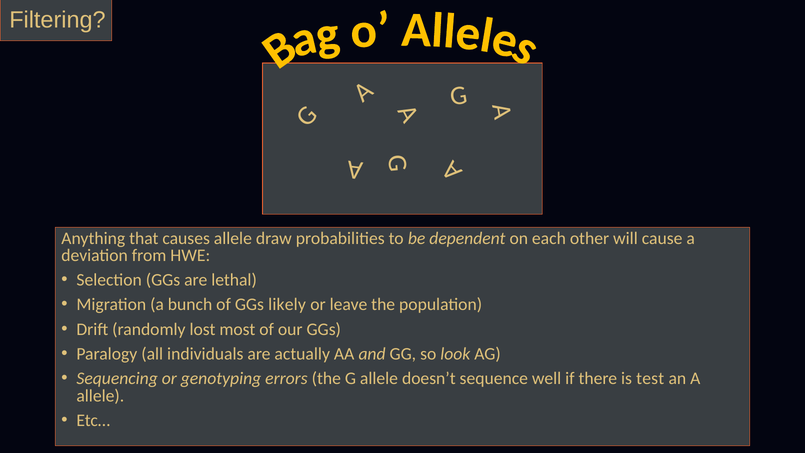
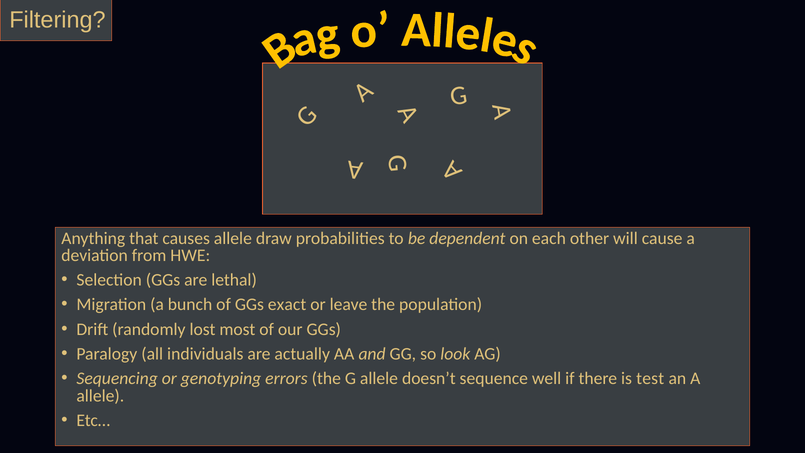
likely: likely -> exact
